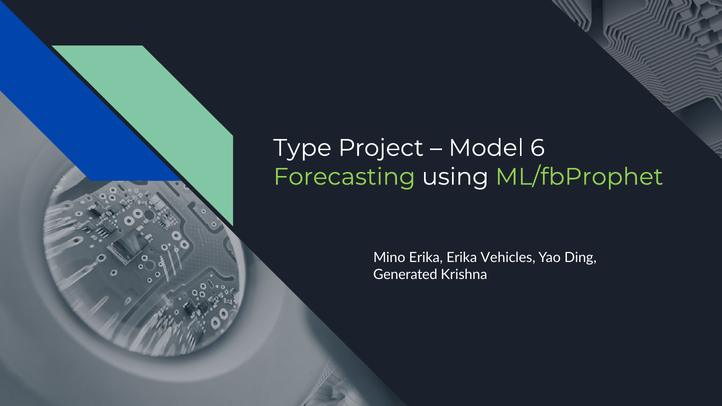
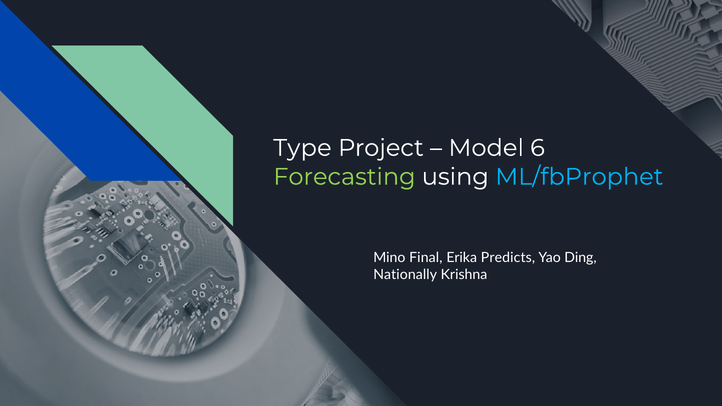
ML/fbProphet colour: light green -> light blue
Mino Erika: Erika -> Final
Vehicles: Vehicles -> Predicts
Generated: Generated -> Nationally
